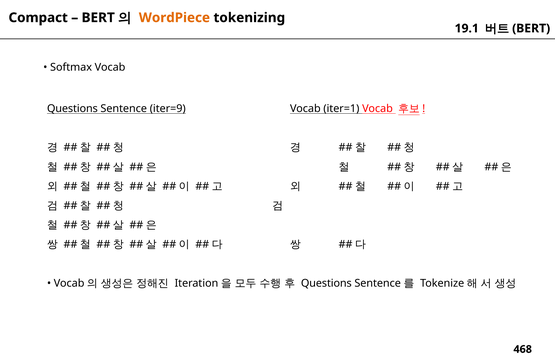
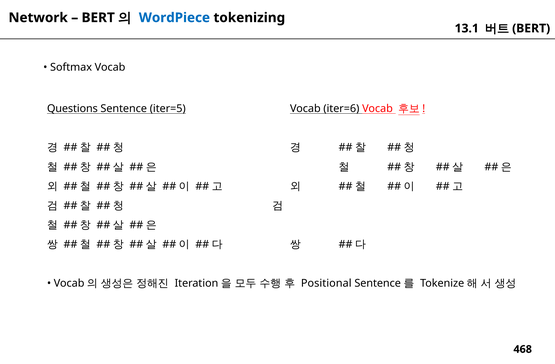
Compact: Compact -> Network
WordPiece colour: orange -> blue
19.1: 19.1 -> 13.1
iter=9: iter=9 -> iter=5
iter=1: iter=1 -> iter=6
Questions at (326, 284): Questions -> Positional
